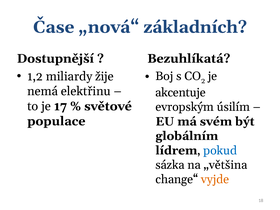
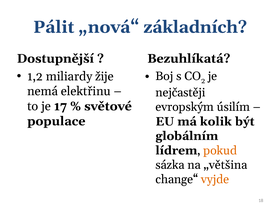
Čase: Čase -> Pálit
akcentuje: akcentuje -> nejčastěji
svém: svém -> kolik
pokud colour: blue -> orange
